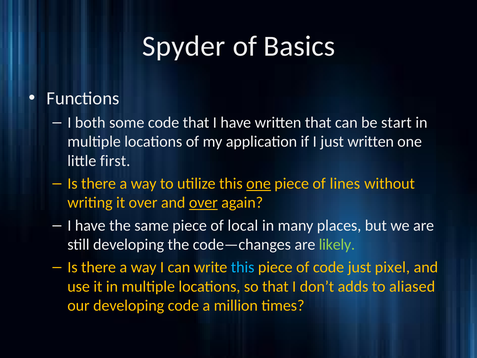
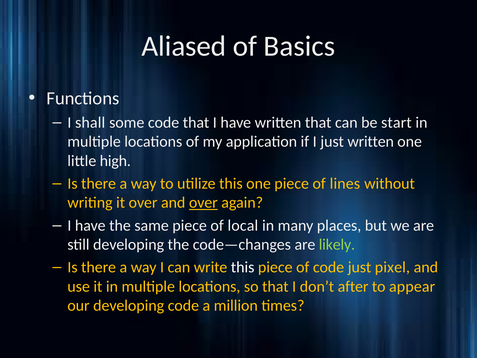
Spyder: Spyder -> Aliased
both: both -> shall
first: first -> high
one at (259, 183) underline: present -> none
this at (243, 267) colour: light blue -> white
adds: adds -> after
aliased: aliased -> appear
